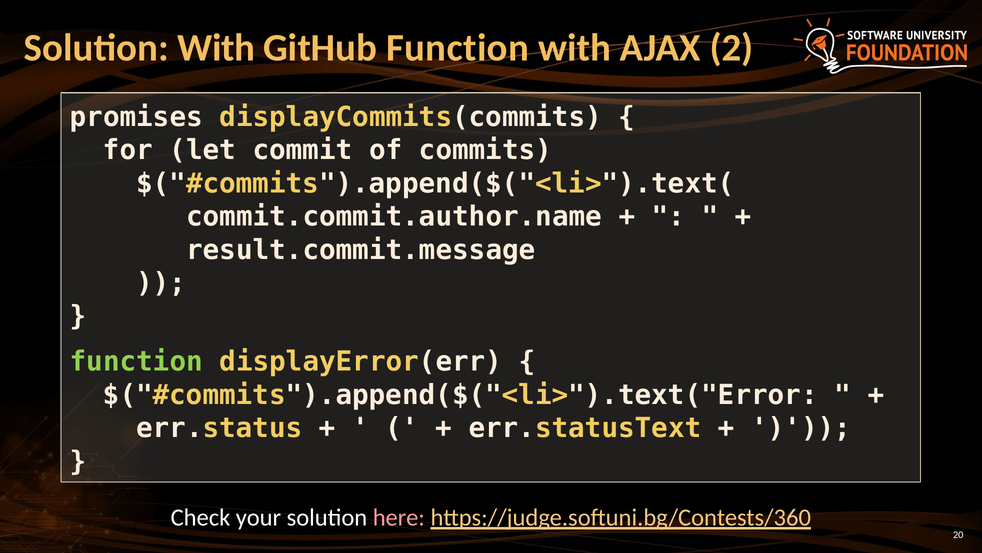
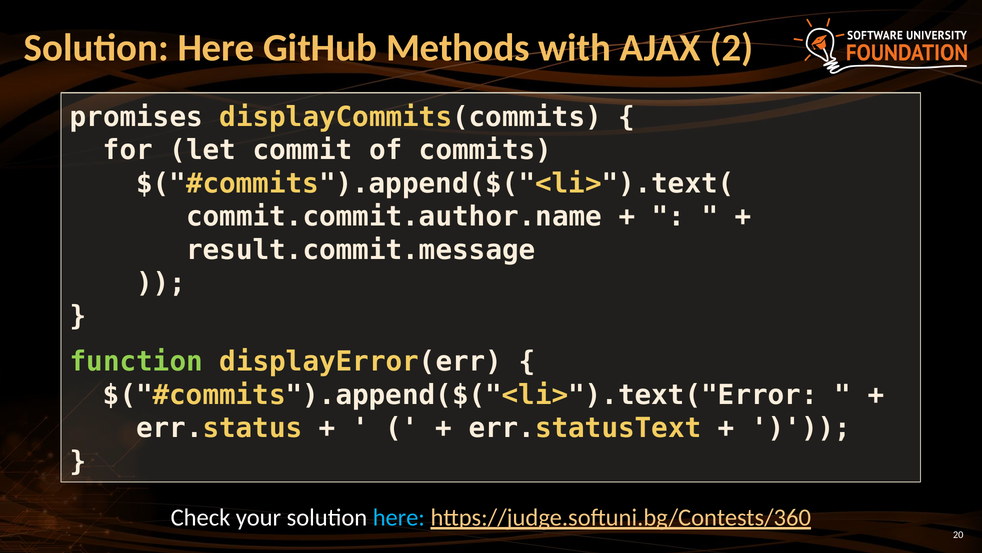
With at (216, 48): With -> Here
GitHub Function: Function -> Methods
here at (399, 517) colour: pink -> light blue
